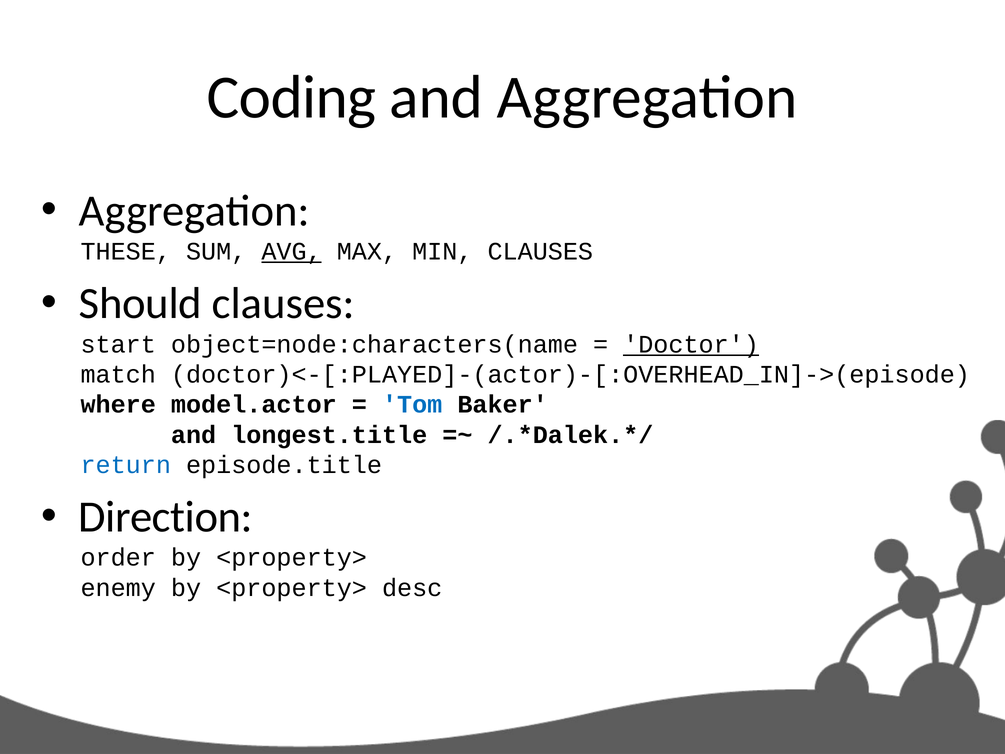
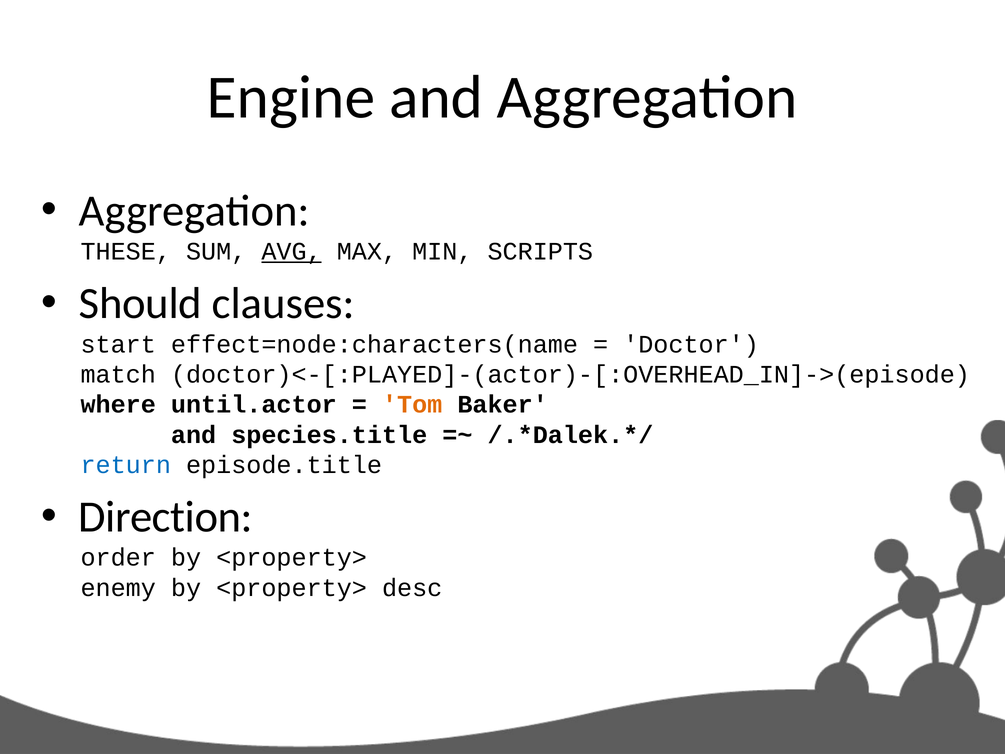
Coding: Coding -> Engine
MIN CLAUSES: CLAUSES -> SCRIPTS
object=node:characters(name: object=node:characters(name -> effect=node:characters(name
Doctor underline: present -> none
model.actor: model.actor -> until.actor
Tom colour: blue -> orange
longest.title: longest.title -> species.title
